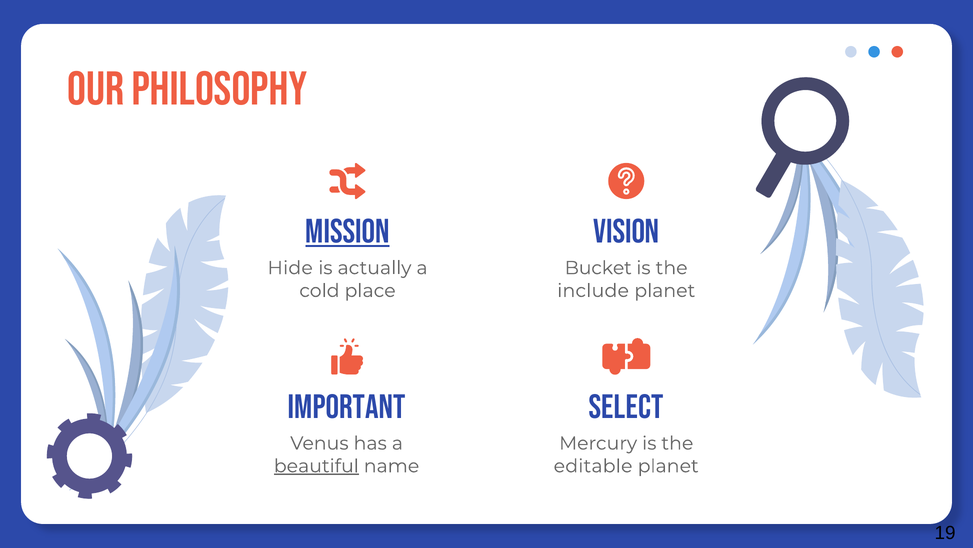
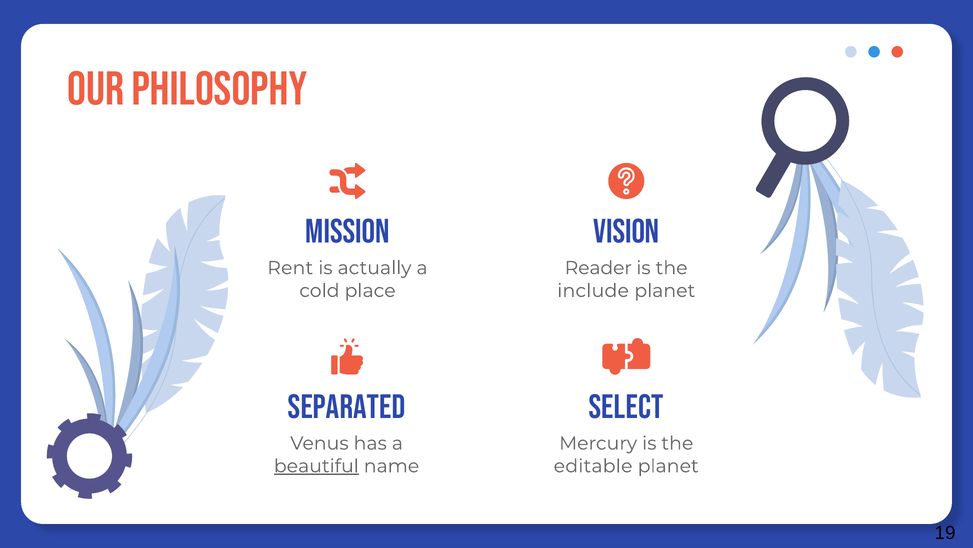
MISSION underline: present -> none
Hide: Hide -> Rent
Bucket: Bucket -> Reader
important: important -> separated
